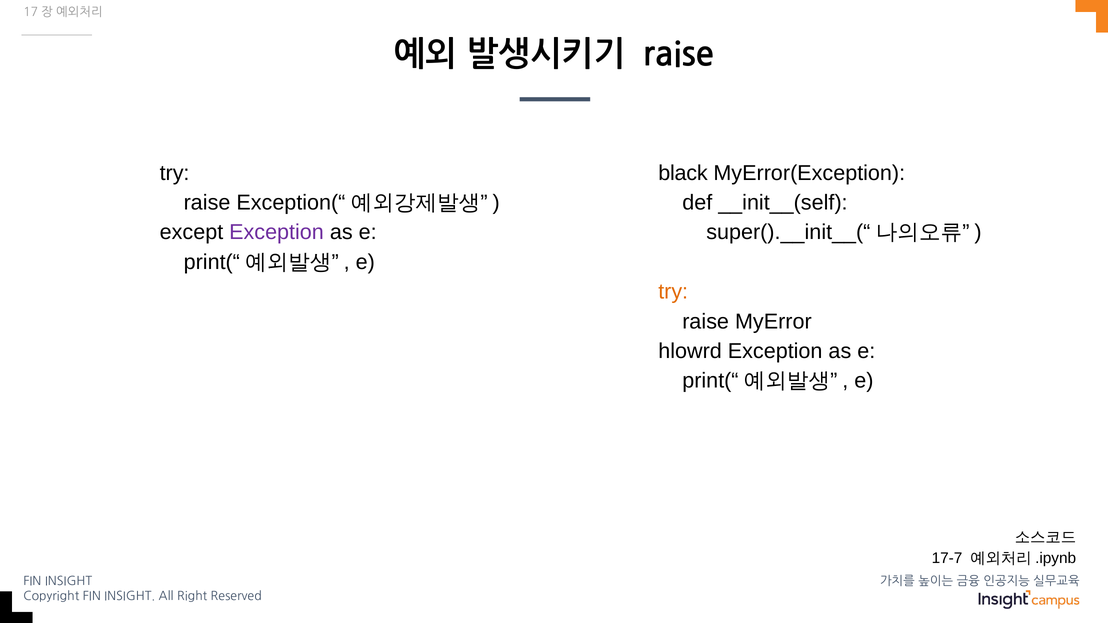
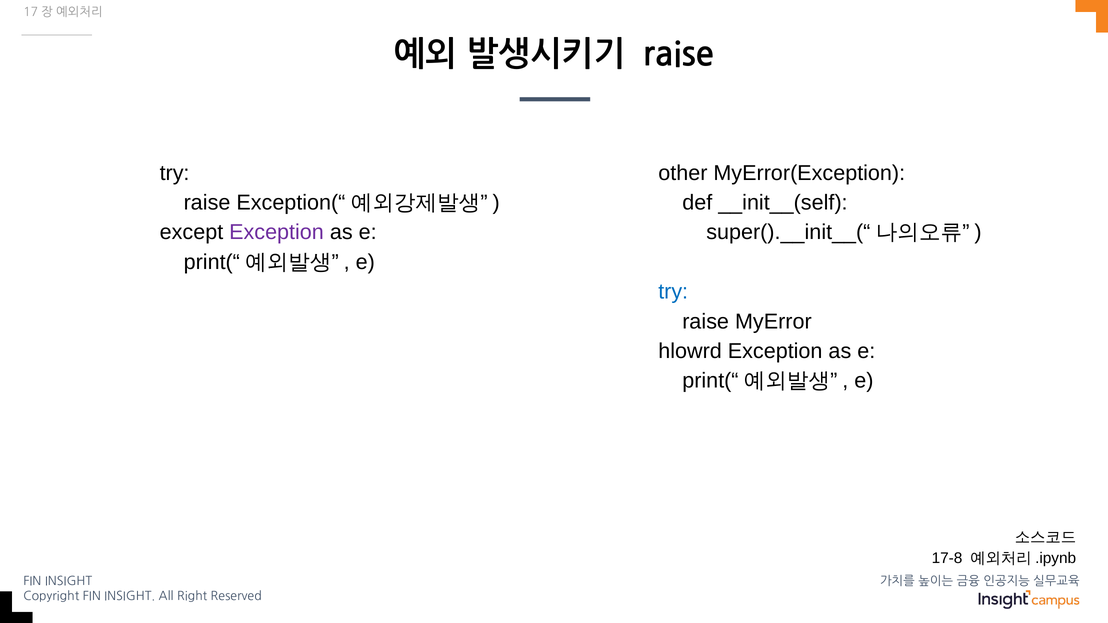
black: black -> other
try at (673, 292) colour: orange -> blue
17-7: 17-7 -> 17-8
